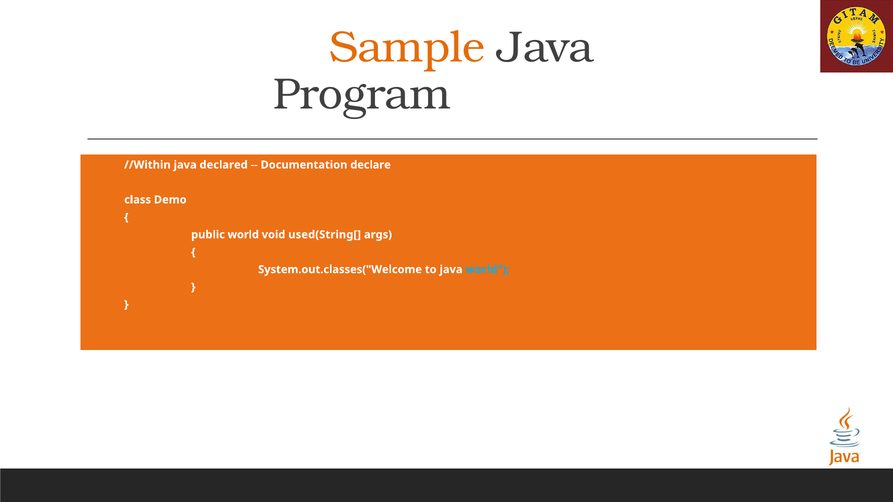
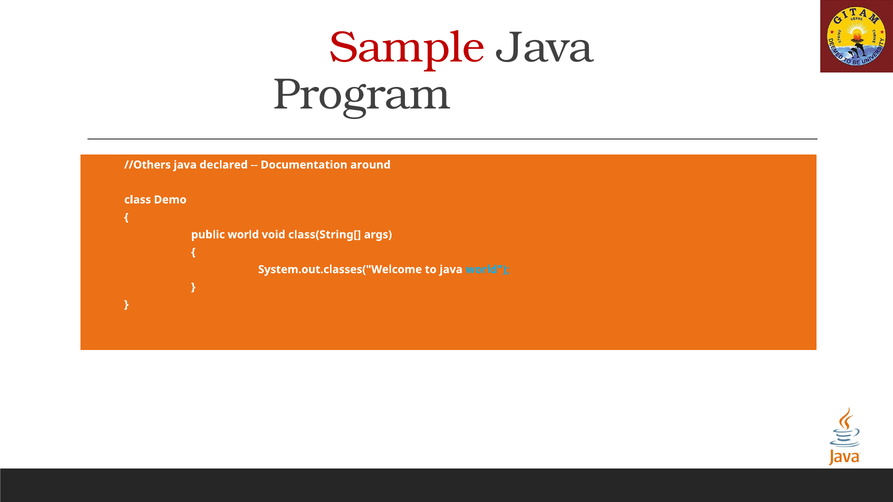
Sample colour: orange -> red
//Within: //Within -> //Others
declare: declare -> around
used(String[: used(String[ -> class(String[
